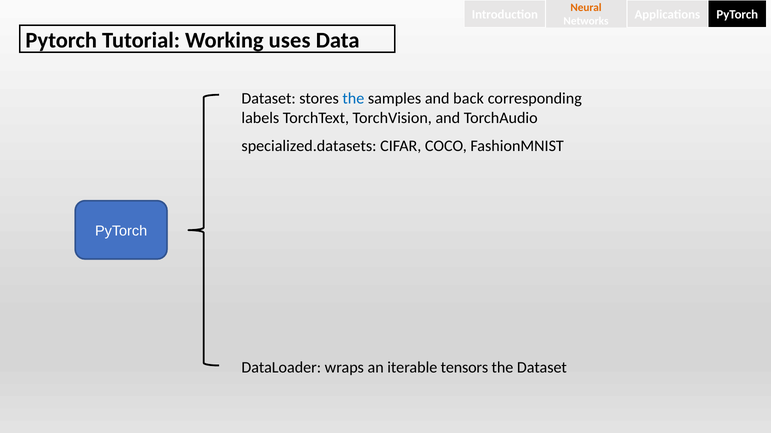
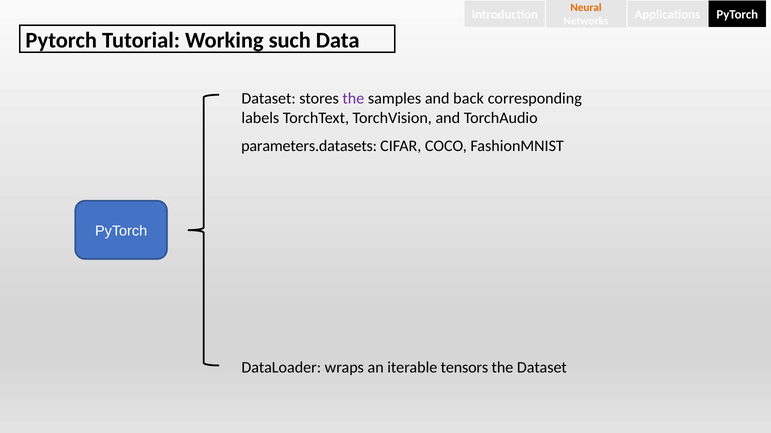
uses: uses -> such
the at (353, 99) colour: blue -> purple
specialized.datasets: specialized.datasets -> parameters.datasets
